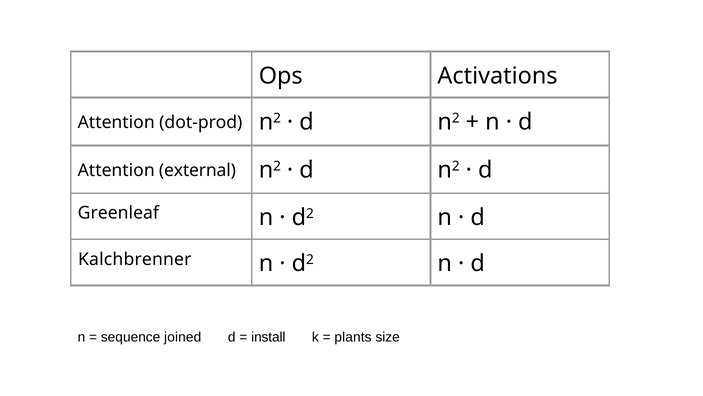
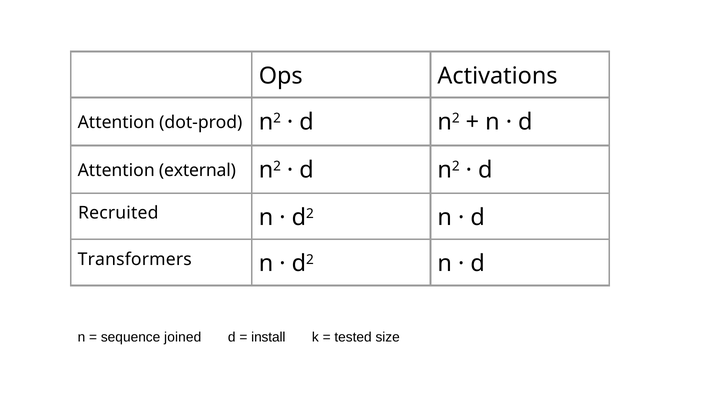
Greenleaf: Greenleaf -> Recruited
Kalchbrenner: Kalchbrenner -> Transformers
plants: plants -> tested
